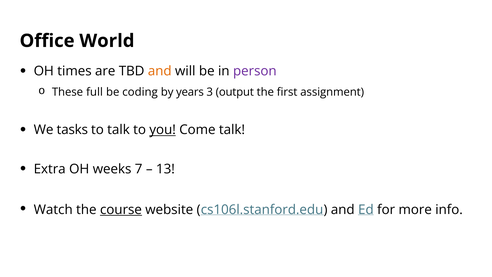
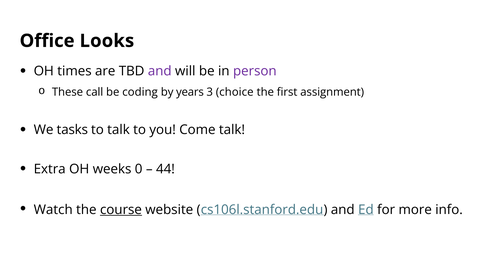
World: World -> Looks
and at (160, 71) colour: orange -> purple
full: full -> call
output: output -> choice
you underline: present -> none
7: 7 -> 0
13: 13 -> 44
